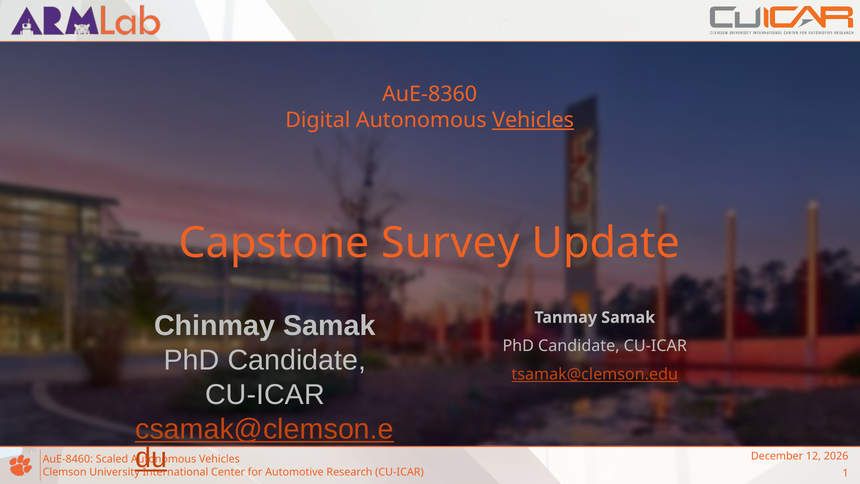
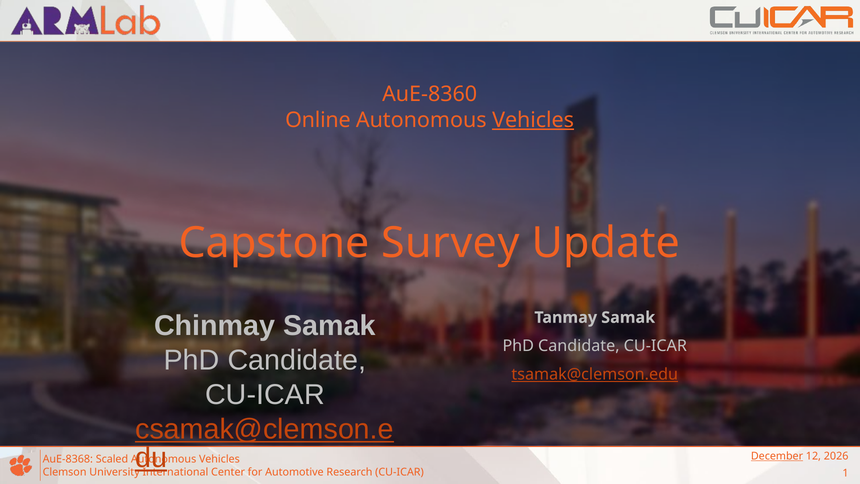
Digital: Digital -> Online
December underline: none -> present
AuE-8460: AuE-8460 -> AuE-8368
